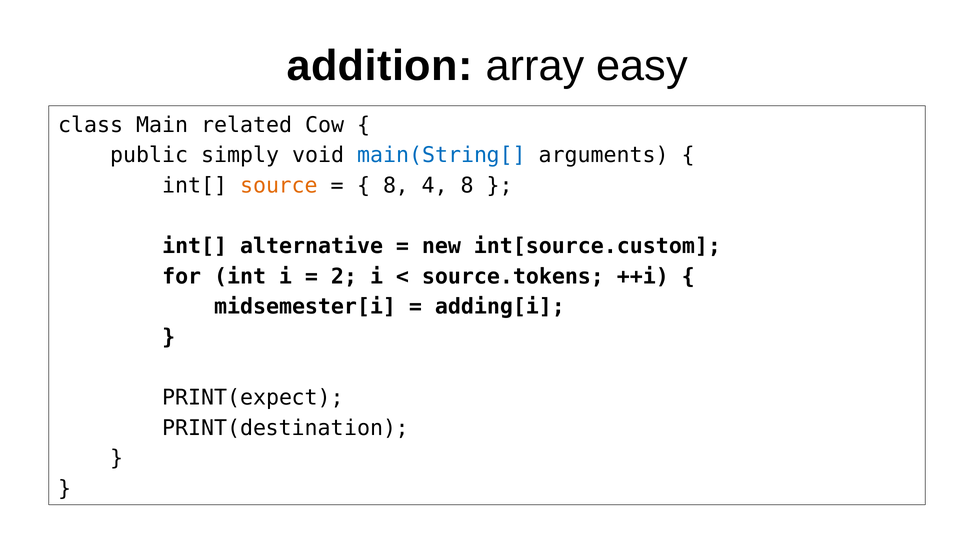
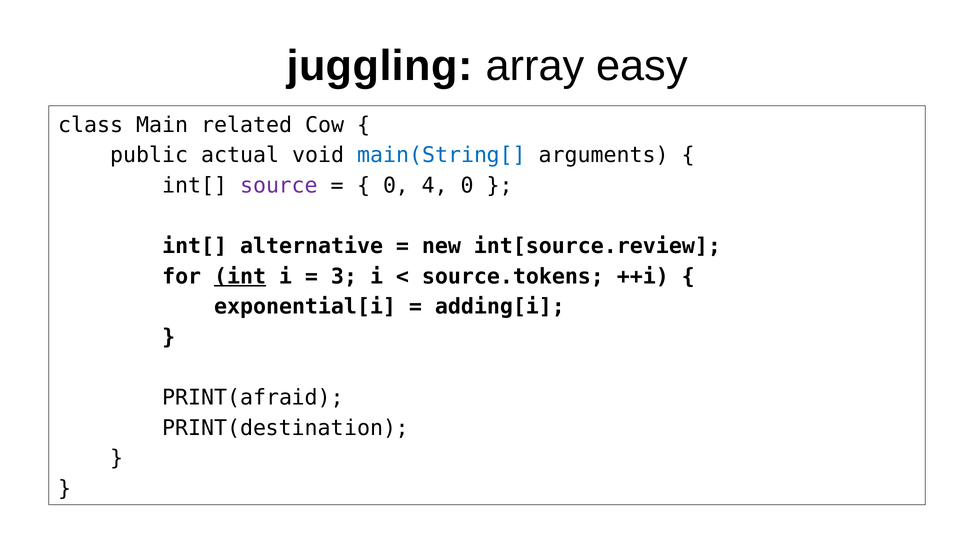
addition: addition -> juggling
simply: simply -> actual
source colour: orange -> purple
8 at (396, 186): 8 -> 0
4 8: 8 -> 0
int[source.custom: int[source.custom -> int[source.review
int underline: none -> present
2: 2 -> 3
midsemester[i: midsemester[i -> exponential[i
PRINT(expect: PRINT(expect -> PRINT(afraid
